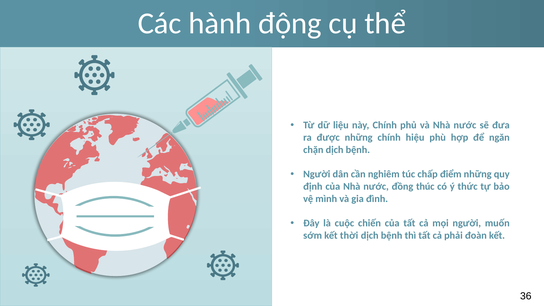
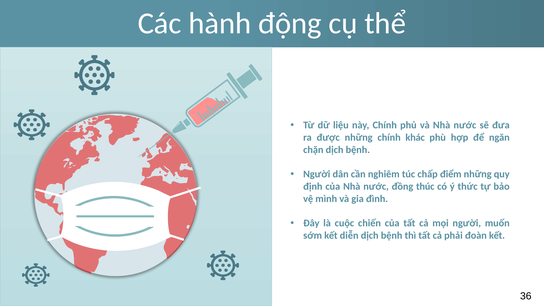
hiệu: hiệu -> khác
thời: thời -> diễn
